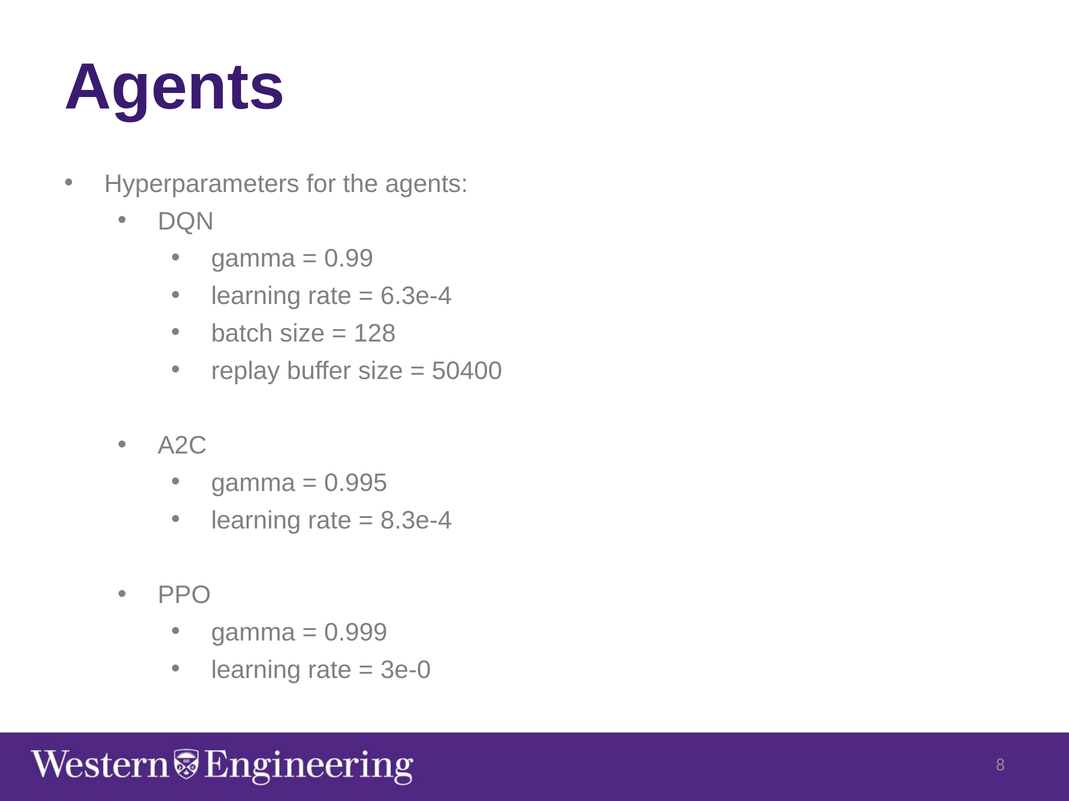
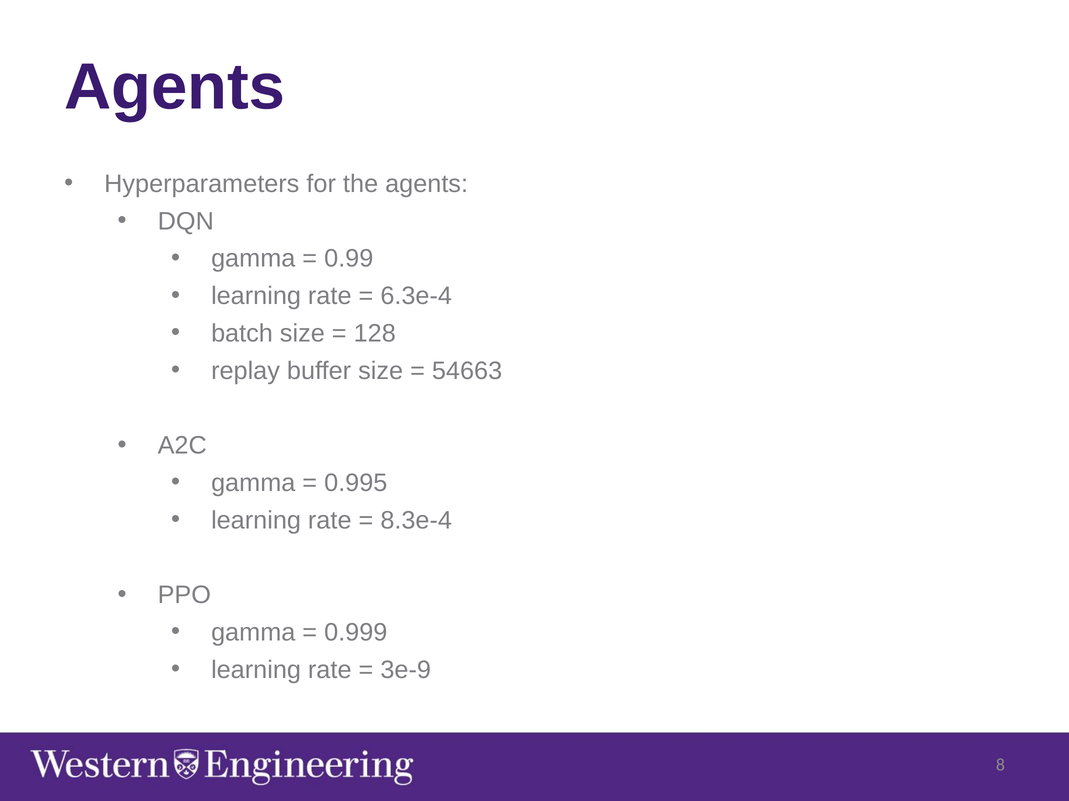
50400: 50400 -> 54663
3e-0: 3e-0 -> 3e-9
